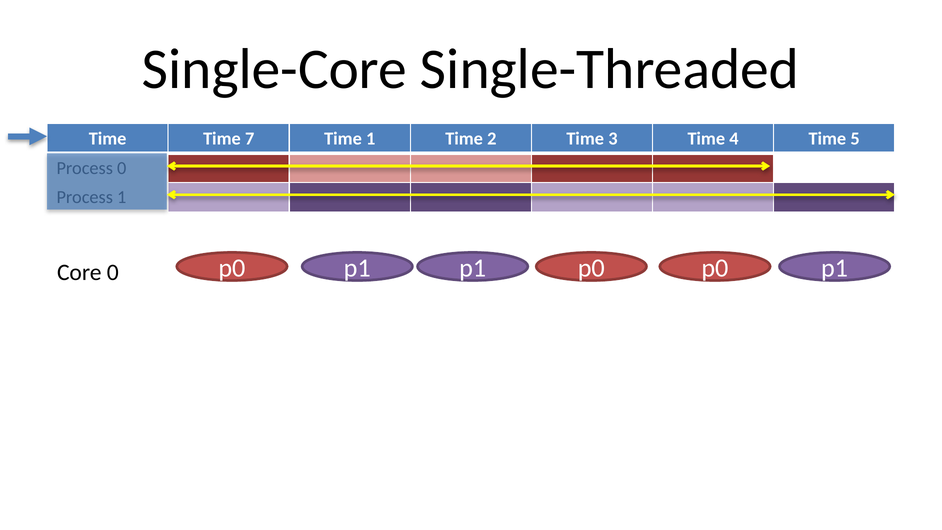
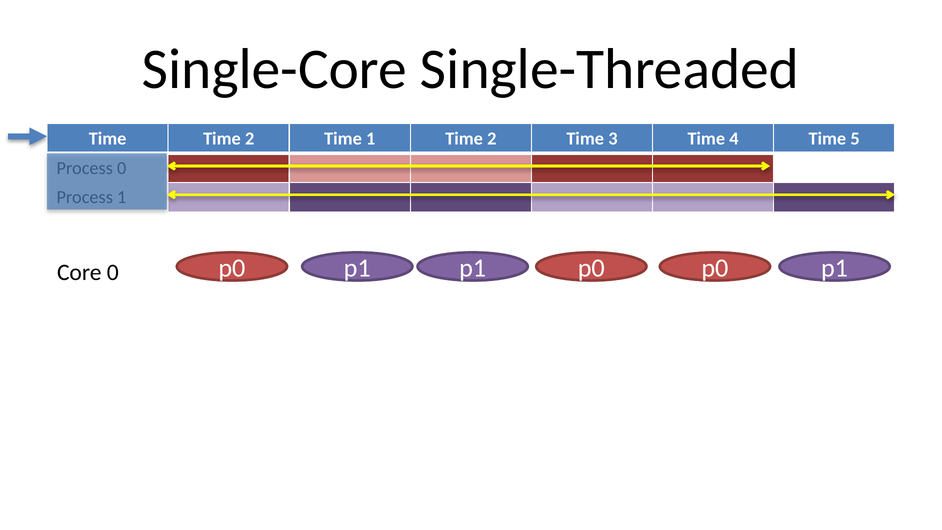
Time Time 7: 7 -> 2
